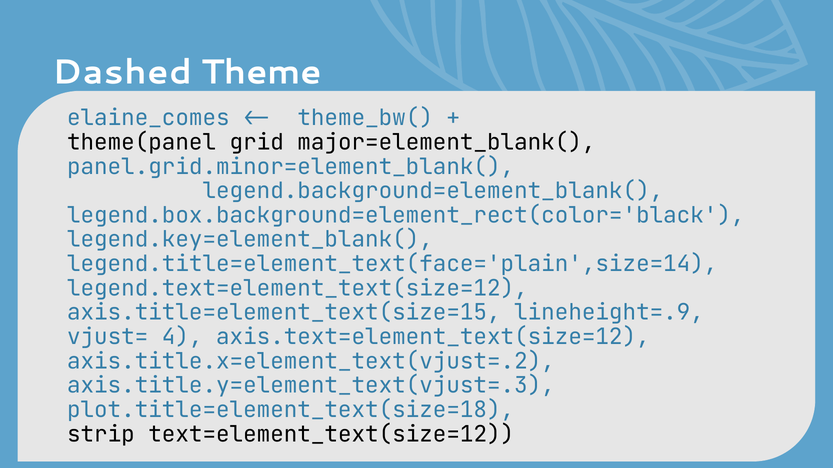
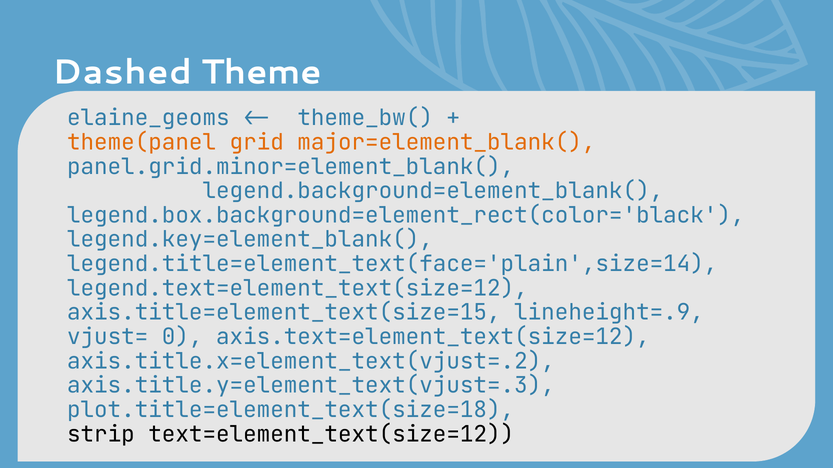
elaine_comes: elaine_comes -> elaine_geoms
theme(panel.grid.major=element_blank( colour: black -> orange
vjust=.4: vjust=.4 -> vjust=.0
